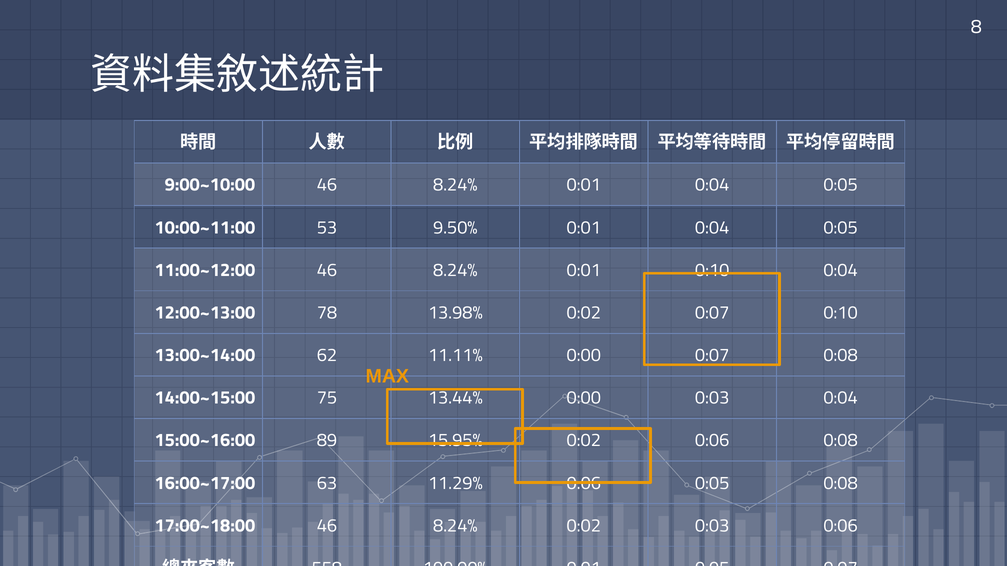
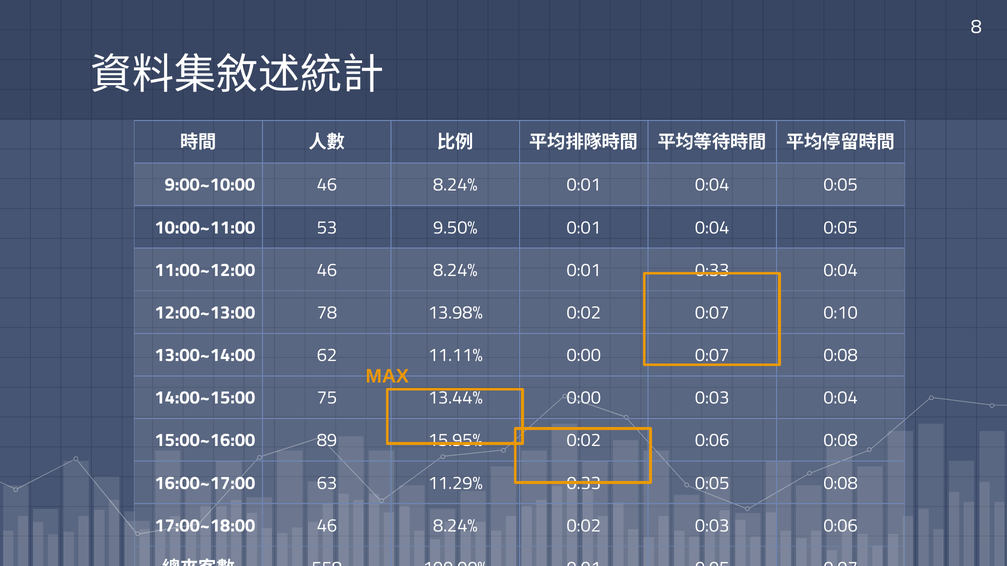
0:01 0:10: 0:10 -> 0:33
11.29% 0:06: 0:06 -> 0:33
